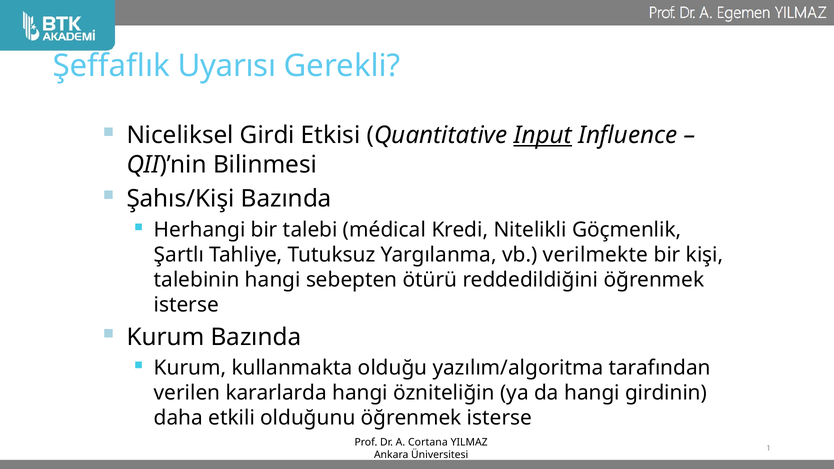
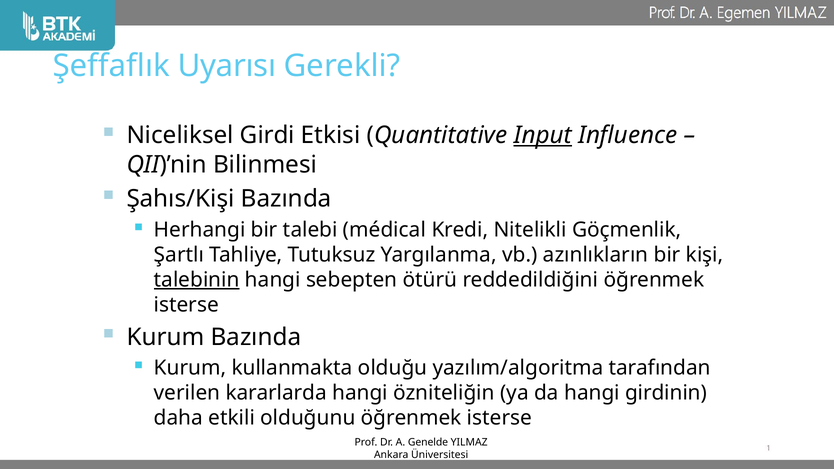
verilmekte: verilmekte -> azınlıkların
talebinin underline: none -> present
Cortana: Cortana -> Genelde
